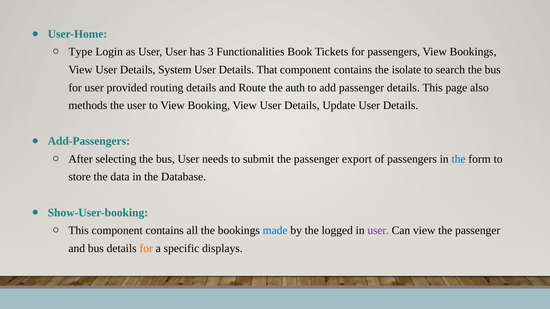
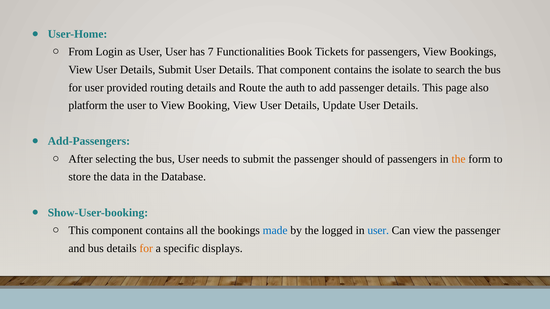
Type: Type -> From
3: 3 -> 7
Details System: System -> Submit
methods: methods -> platform
export: export -> should
the at (459, 159) colour: blue -> orange
user at (378, 231) colour: purple -> blue
